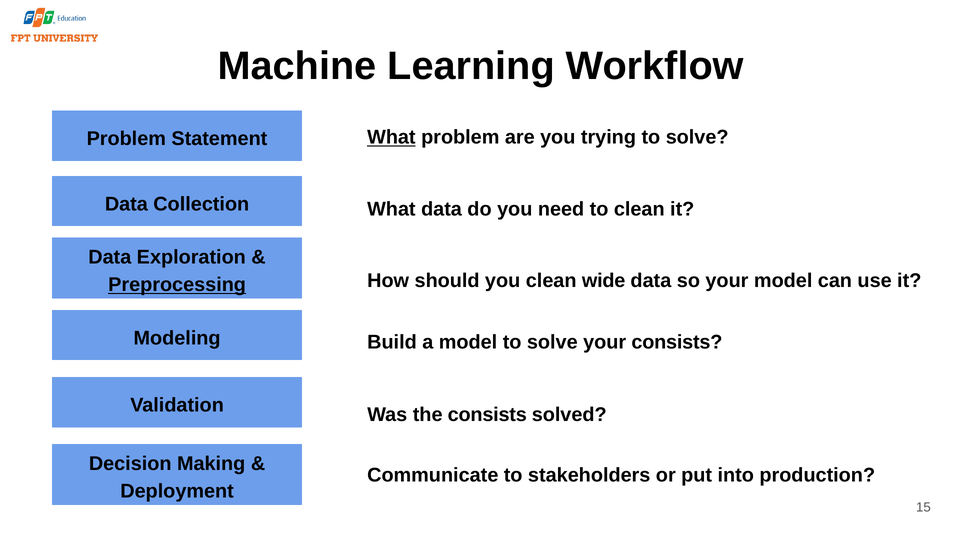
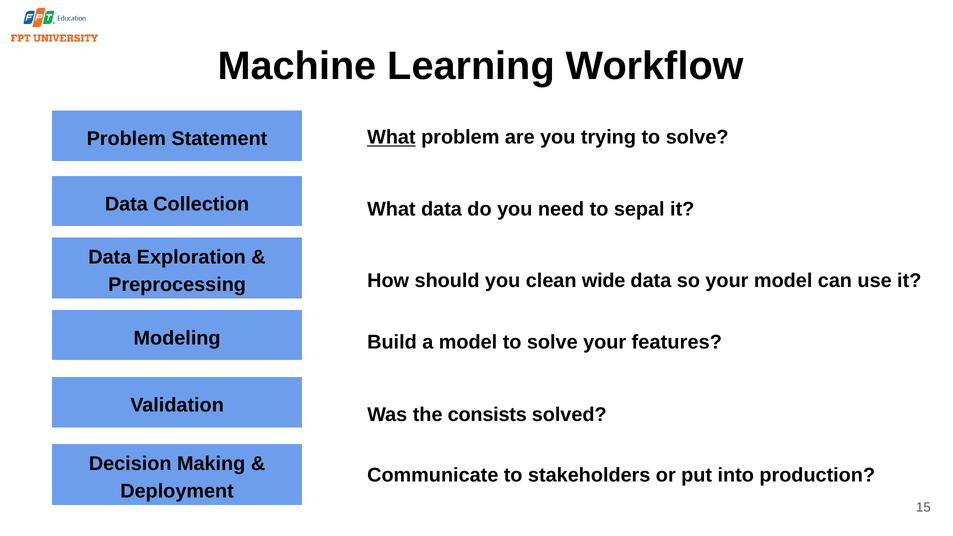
to clean: clean -> sepal
Preprocessing underline: present -> none
your consists: consists -> features
